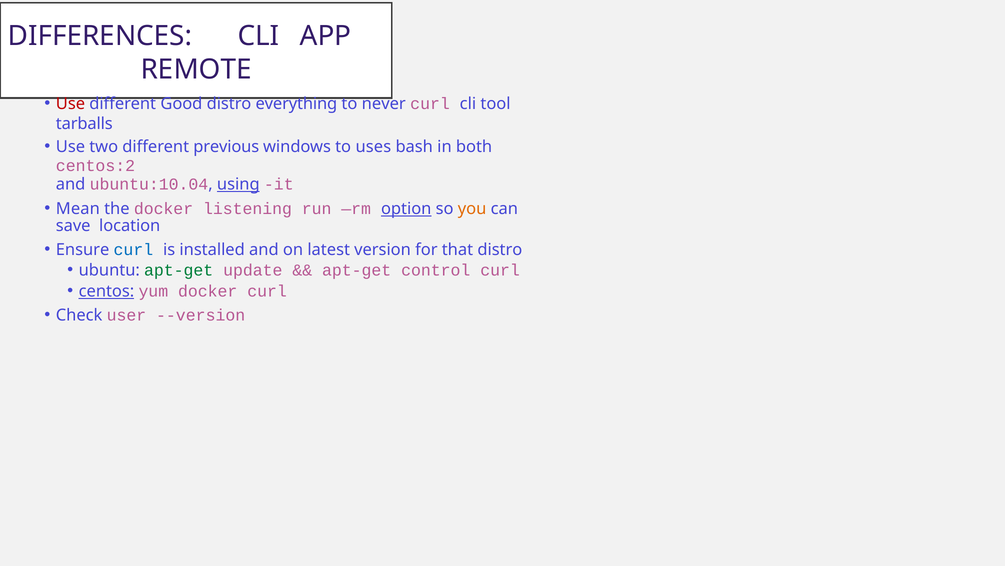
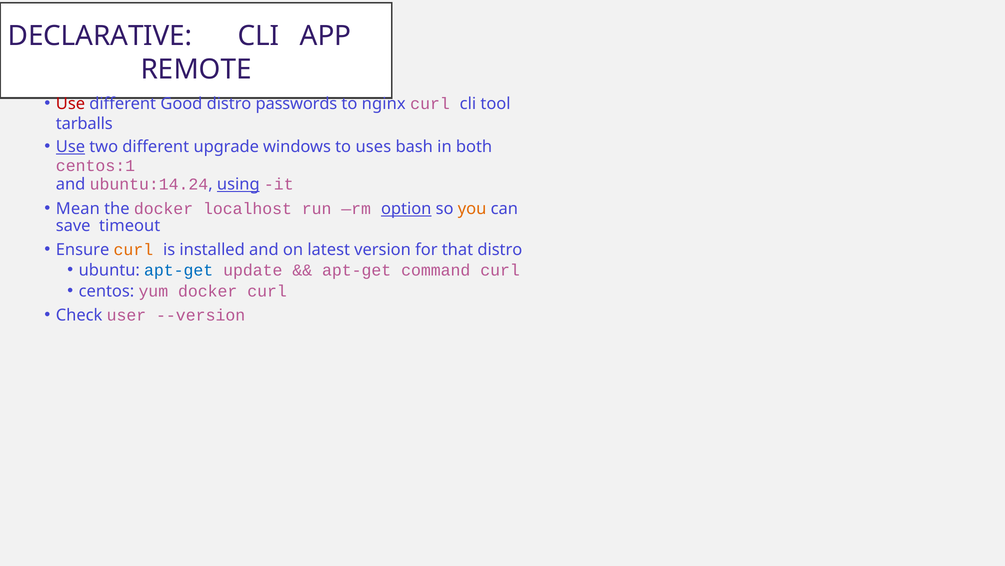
DIFFERENCES: DIFFERENCES -> DECLARATIVE
everything: everything -> passwords
never: never -> nginx
Use at (70, 147) underline: none -> present
previous: previous -> upgrade
centos:2: centos:2 -> centos:1
ubuntu:10.04: ubuntu:10.04 -> ubuntu:14.24
listening: listening -> localhost
location: location -> timeout
curl at (133, 250) colour: blue -> orange
apt-get at (179, 270) colour: green -> blue
control: control -> command
centos underline: present -> none
